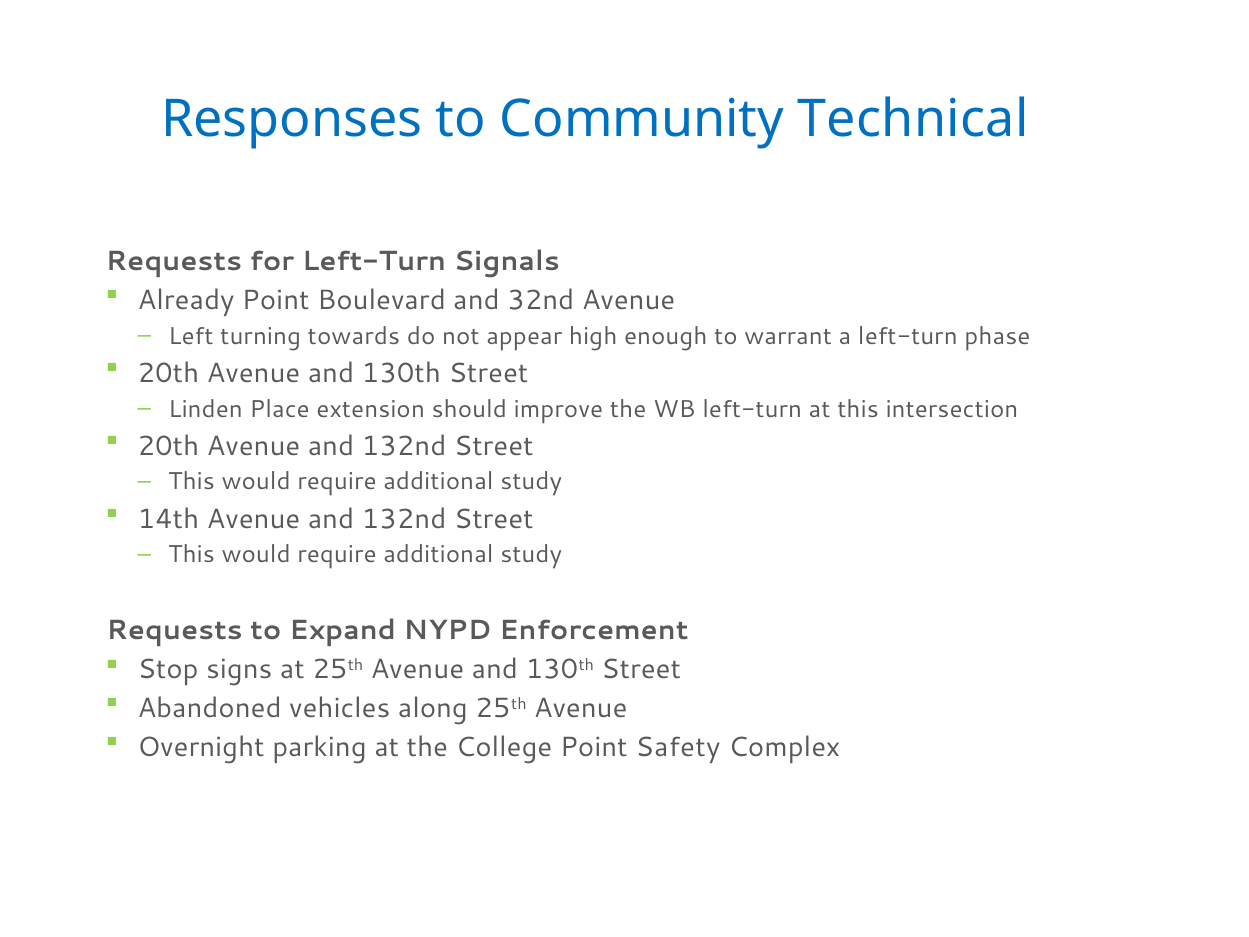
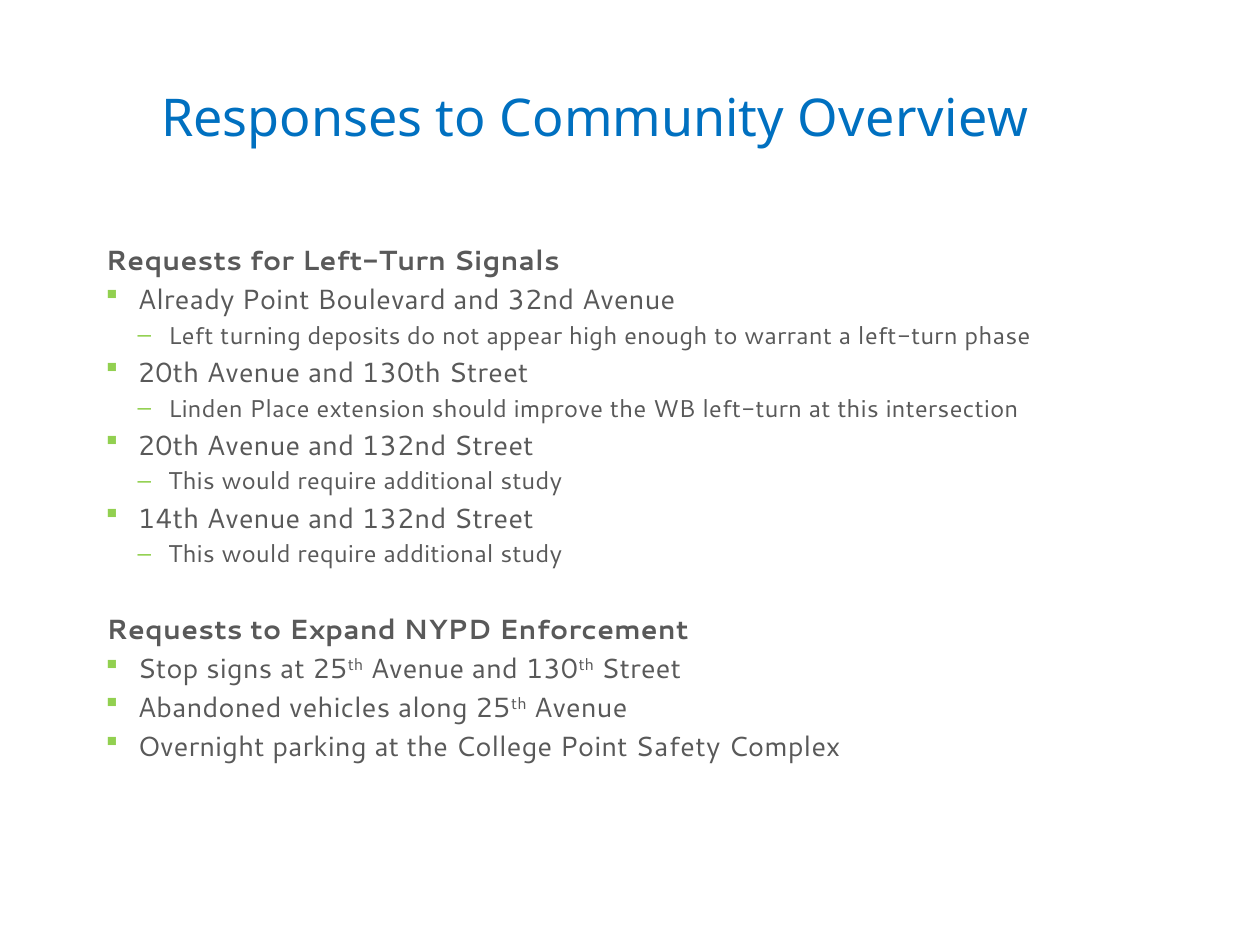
Technical: Technical -> Overview
towards: towards -> deposits
